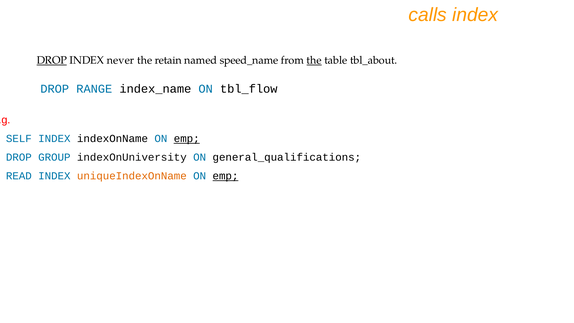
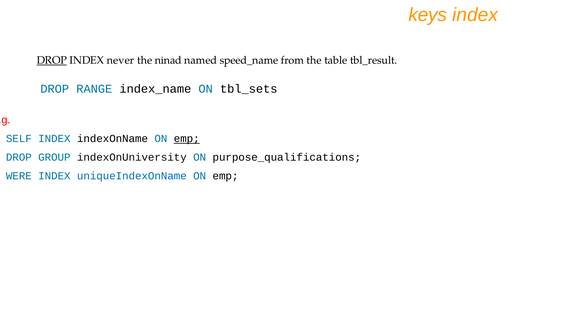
calls: calls -> keys
retain: retain -> ninad
the at (314, 60) underline: present -> none
tbl_about: tbl_about -> tbl_result
tbl_flow: tbl_flow -> tbl_sets
general_qualifications: general_qualifications -> purpose_qualifications
READ: READ -> WERE
uniqueIndexOnName colour: orange -> blue
emp at (225, 176) underline: present -> none
